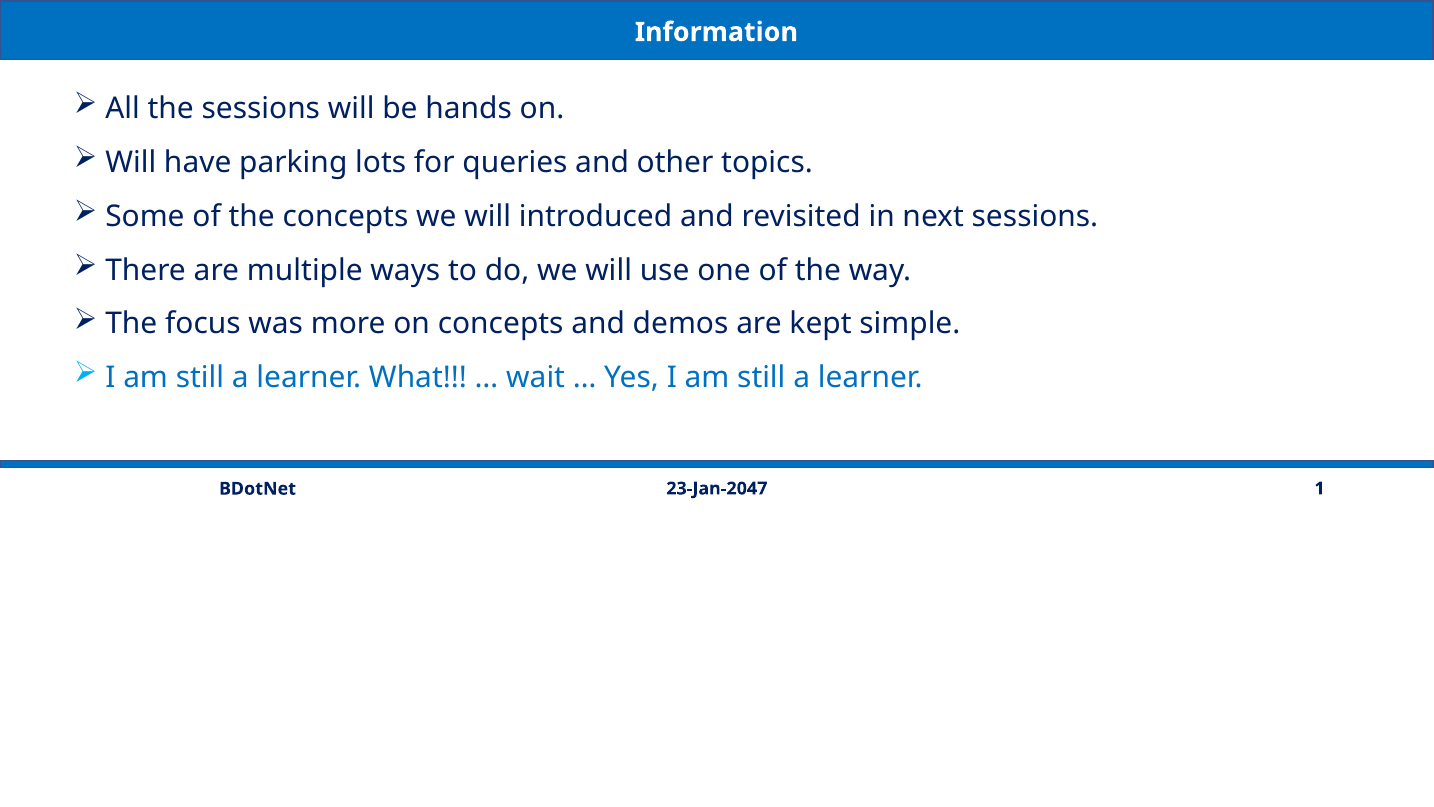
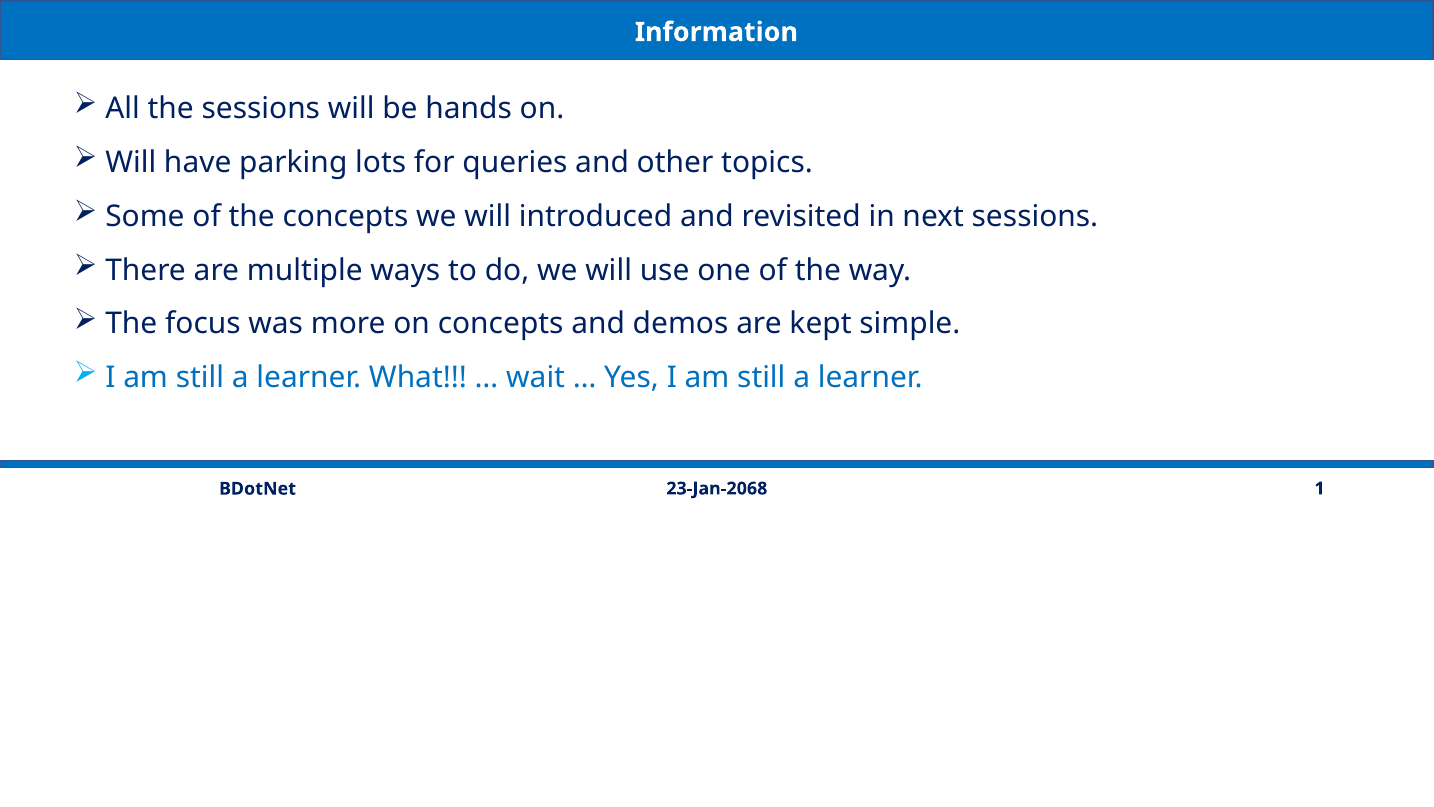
23-Jan-2047: 23-Jan-2047 -> 23-Jan-2068
